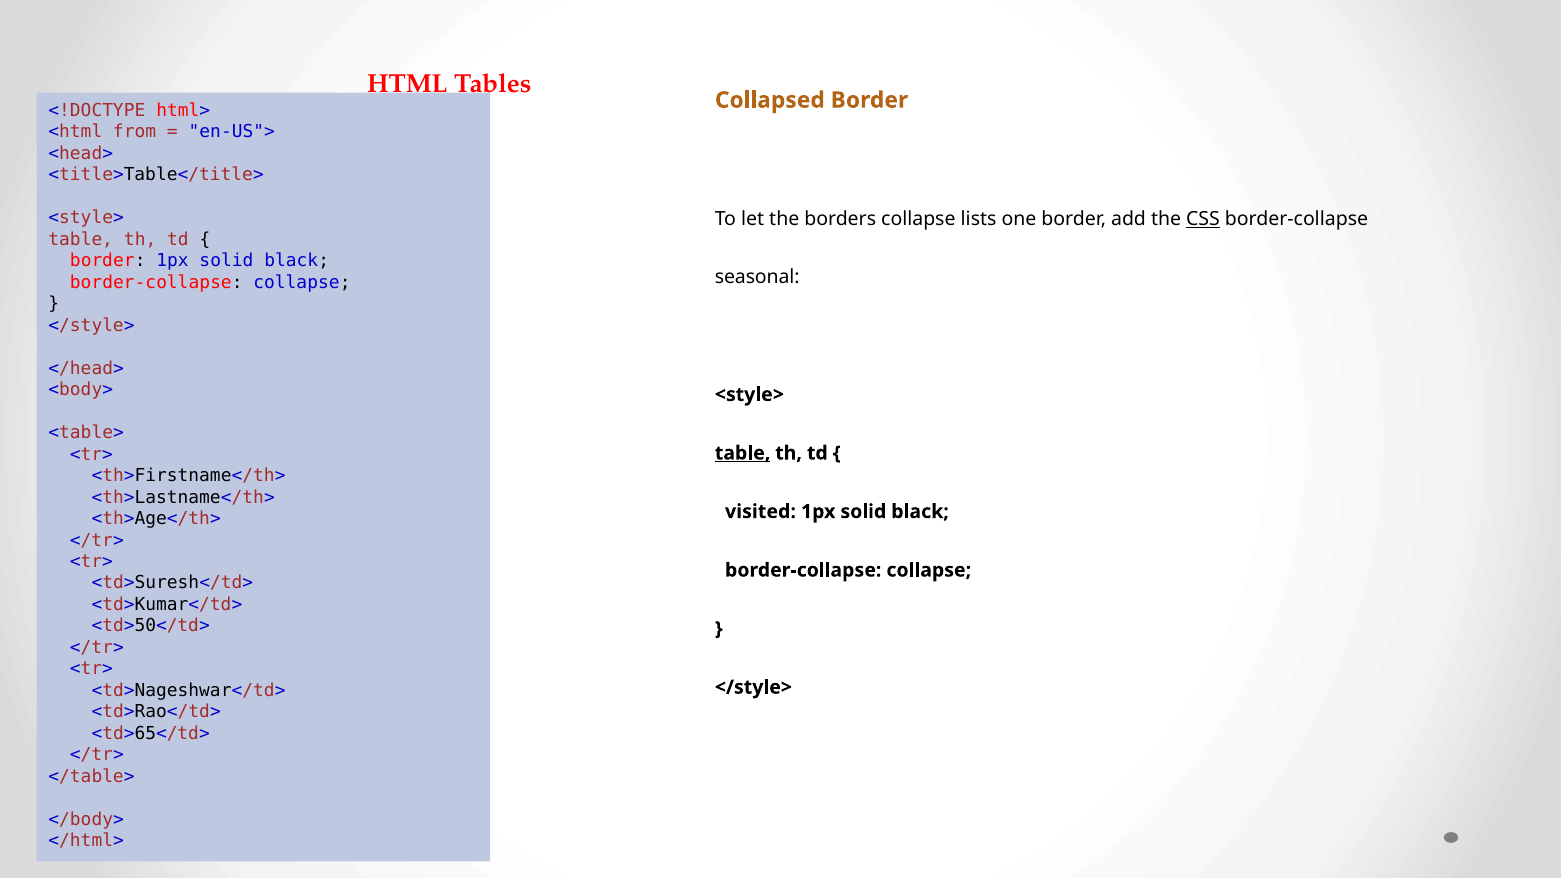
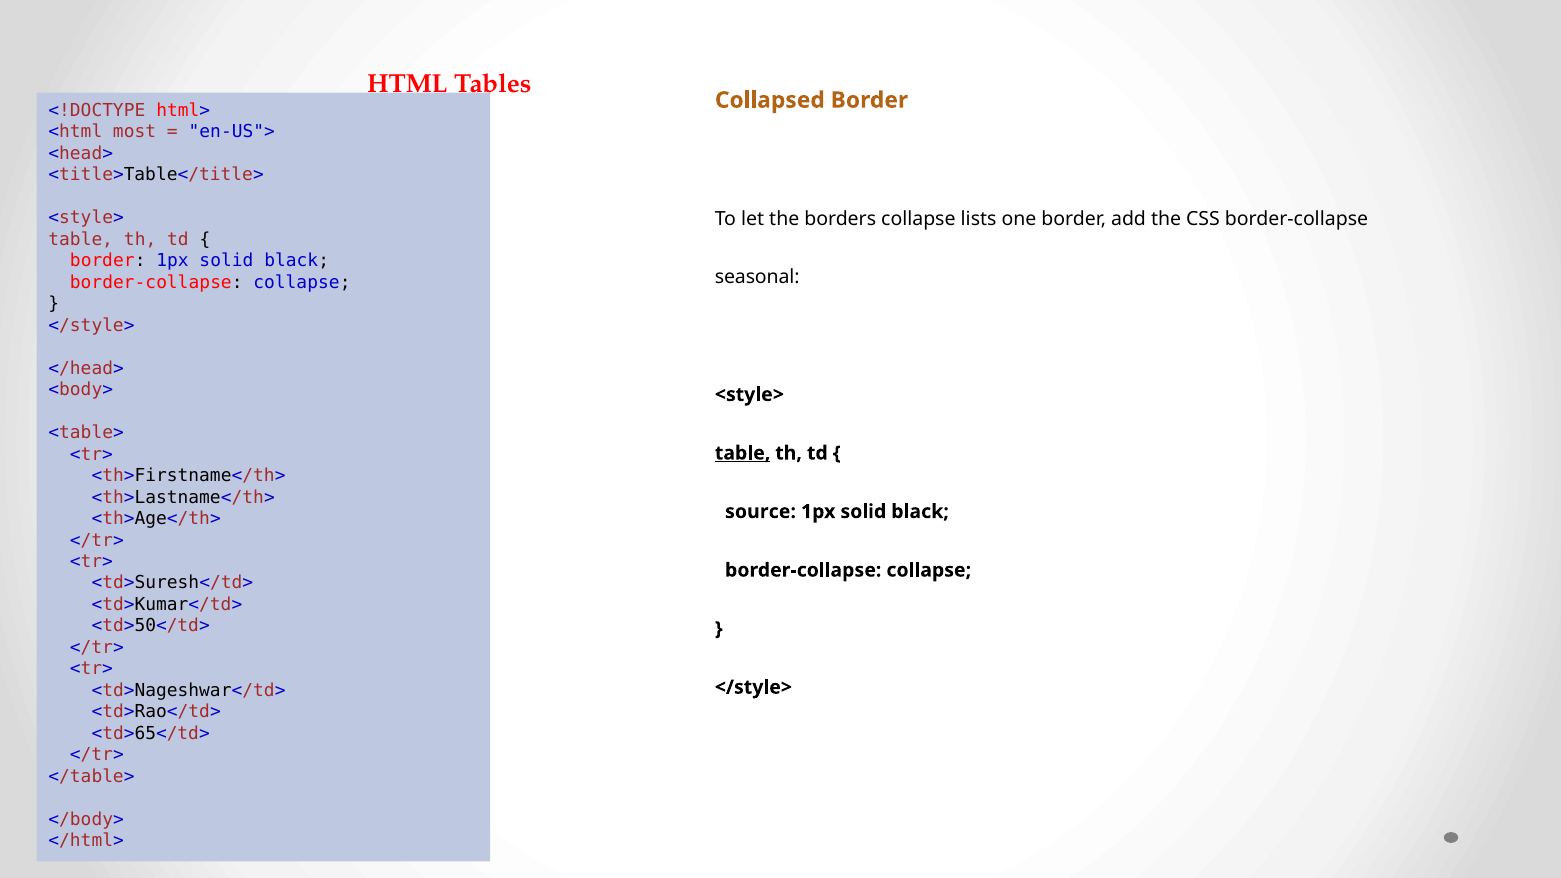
from: from -> most
CSS underline: present -> none
visited: visited -> source
